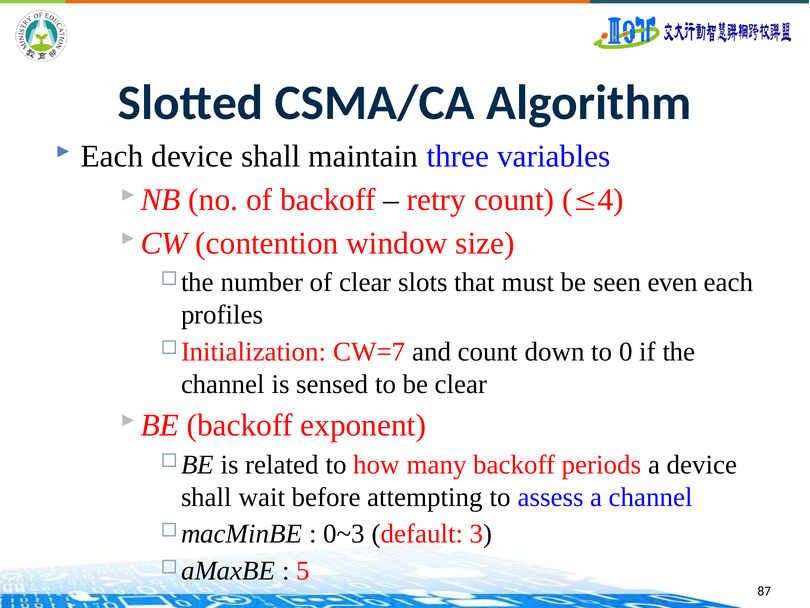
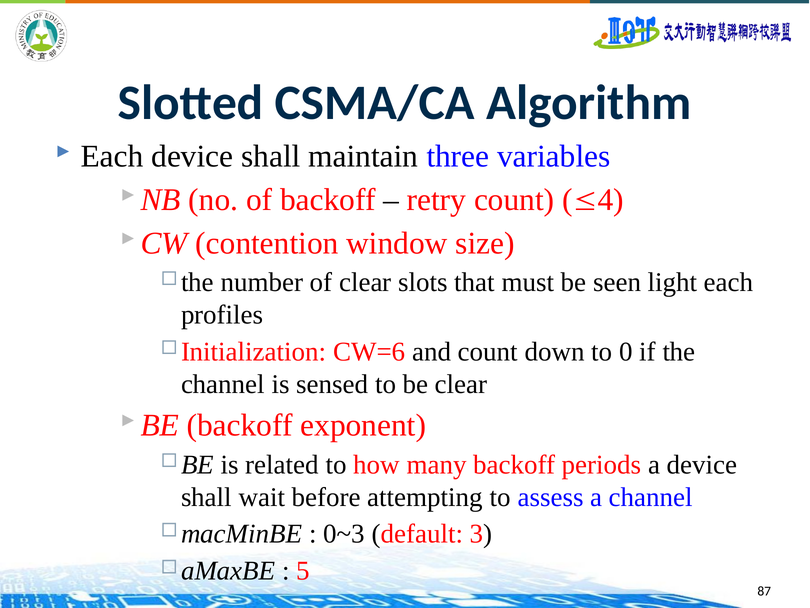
even: even -> light
CW=7: CW=7 -> CW=6
